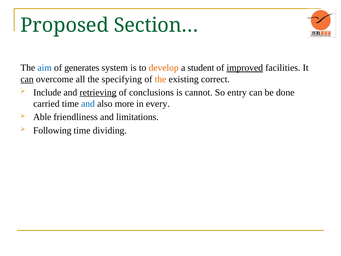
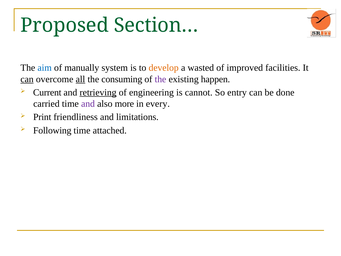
generates: generates -> manually
student: student -> wasted
improved underline: present -> none
all underline: none -> present
specifying: specifying -> consuming
the at (160, 79) colour: orange -> purple
correct: correct -> happen
Include: Include -> Current
conclusions: conclusions -> engineering
and at (88, 104) colour: blue -> purple
Able: Able -> Print
dividing: dividing -> attached
